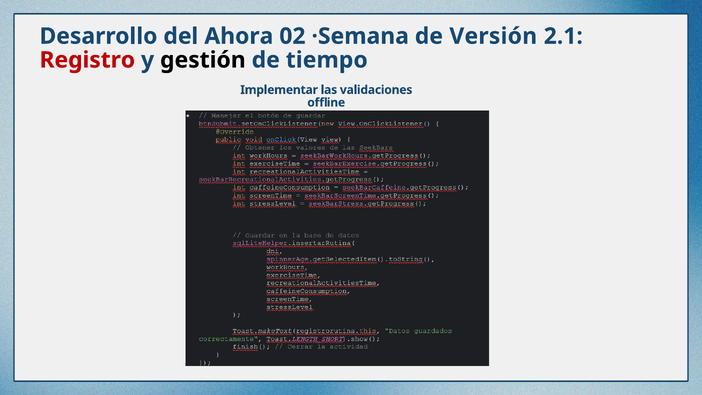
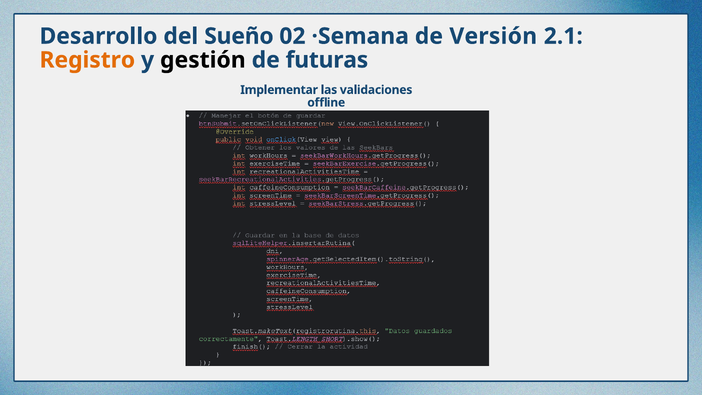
Ahora: Ahora -> Sueño
Registro colour: red -> orange
tiempo: tiempo -> futuras
